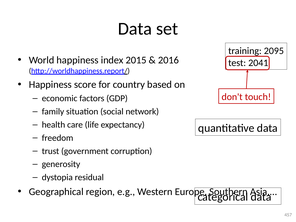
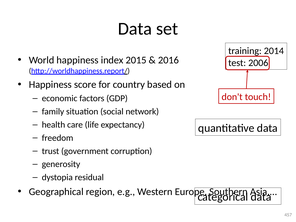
2095: 2095 -> 2014
2041: 2041 -> 2006
